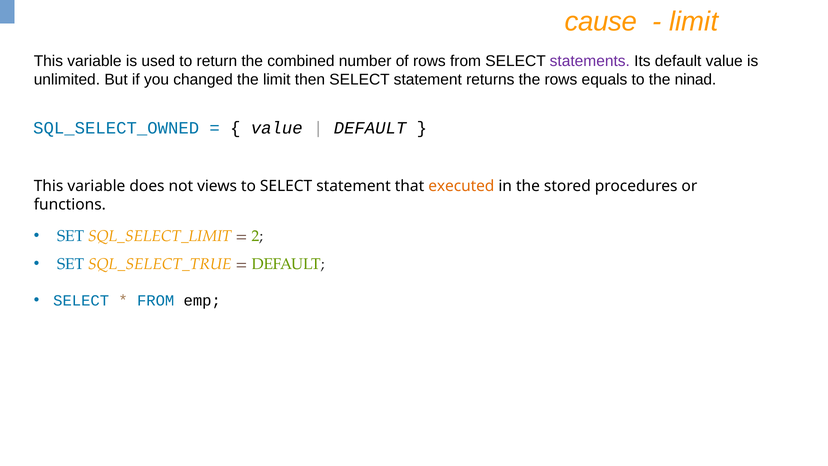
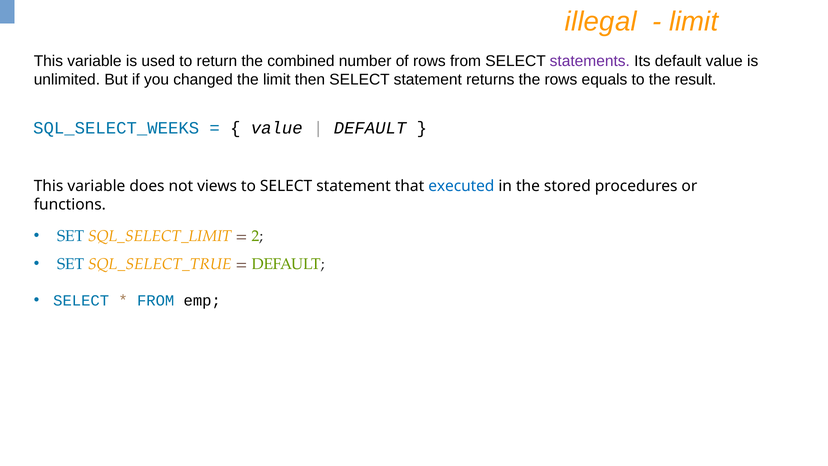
cause: cause -> illegal
ninad: ninad -> result
SQL_SELECT_OWNED: SQL_SELECT_OWNED -> SQL_SELECT_WEEKS
executed colour: orange -> blue
